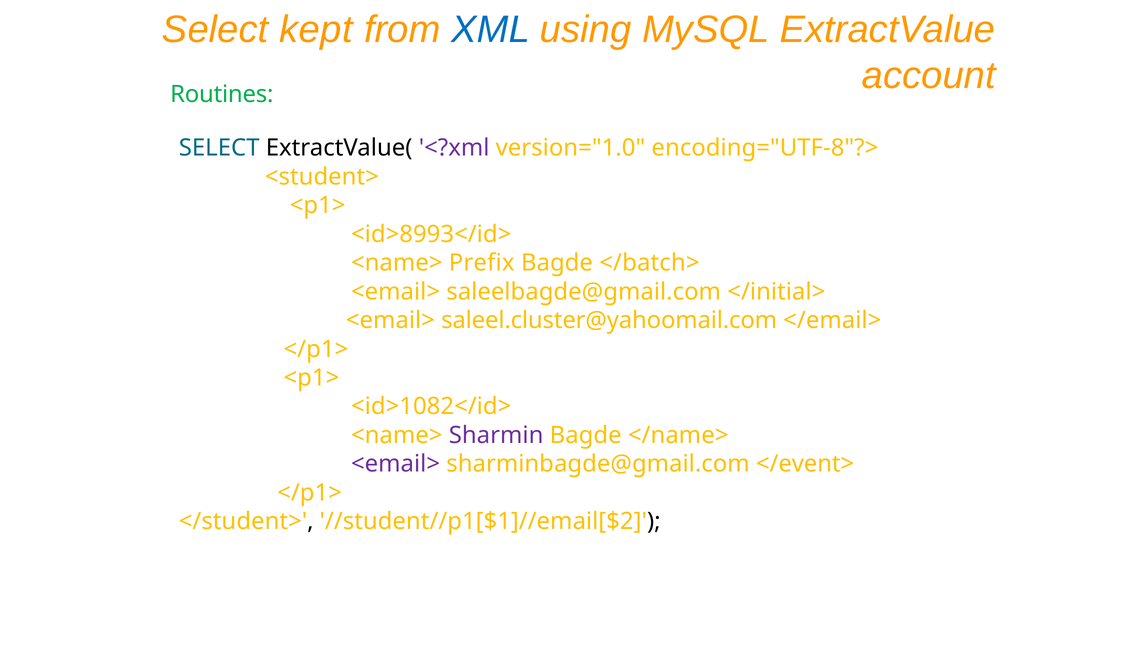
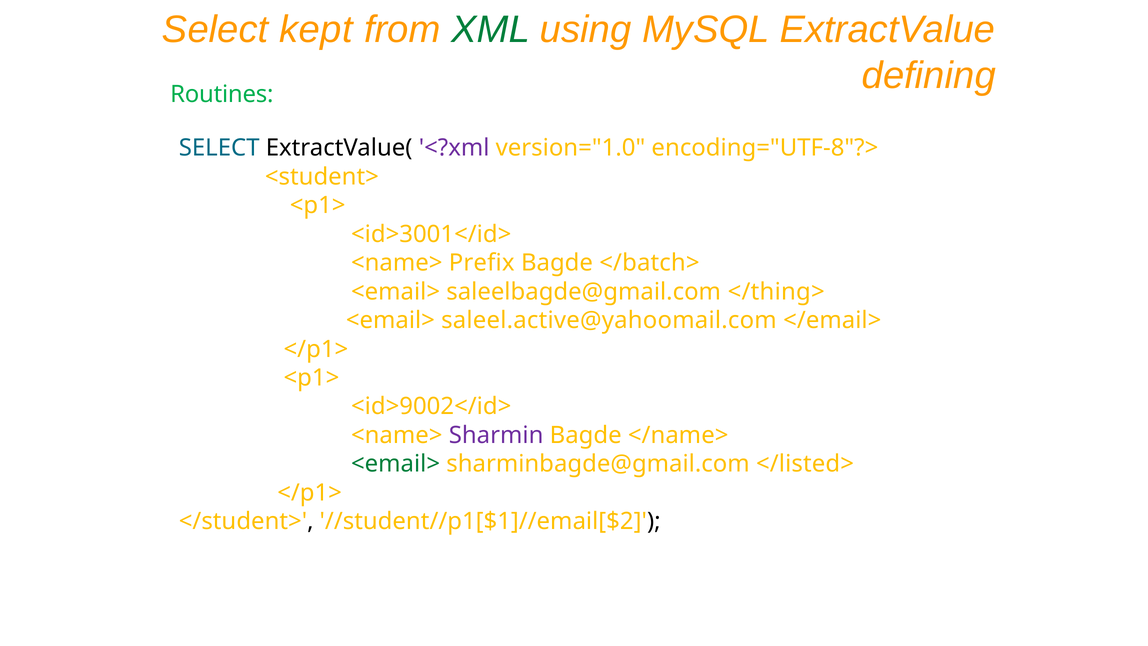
XML colour: blue -> green
account: account -> defining
<id>8993</id>: <id>8993</id> -> <id>3001</id>
</initial>: </initial> -> </thing>
saleel.cluster@yahoomail.com: saleel.cluster@yahoomail.com -> saleel.active@yahoomail.com
<id>1082</id>: <id>1082</id> -> <id>9002</id>
<email> at (396, 464) colour: purple -> green
</event>: </event> -> </listed>
